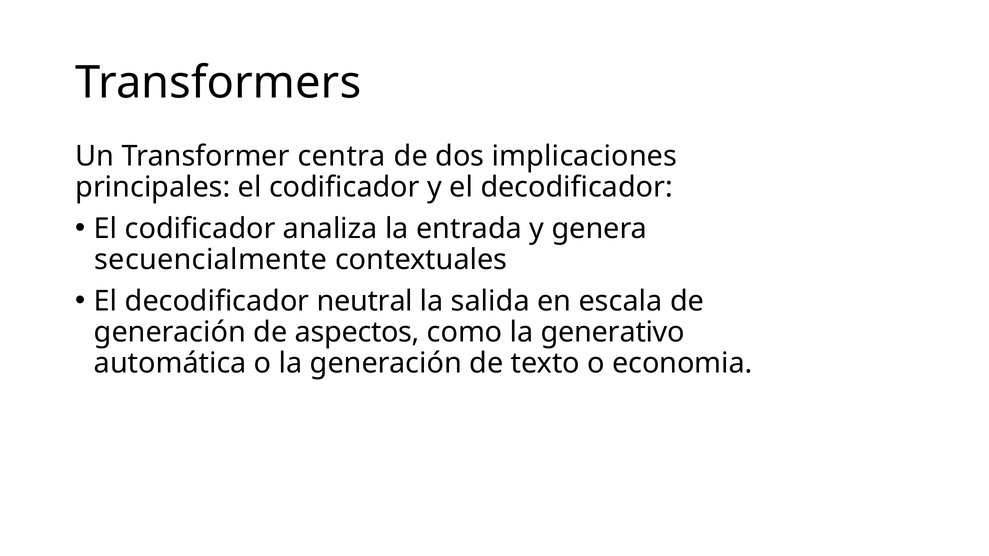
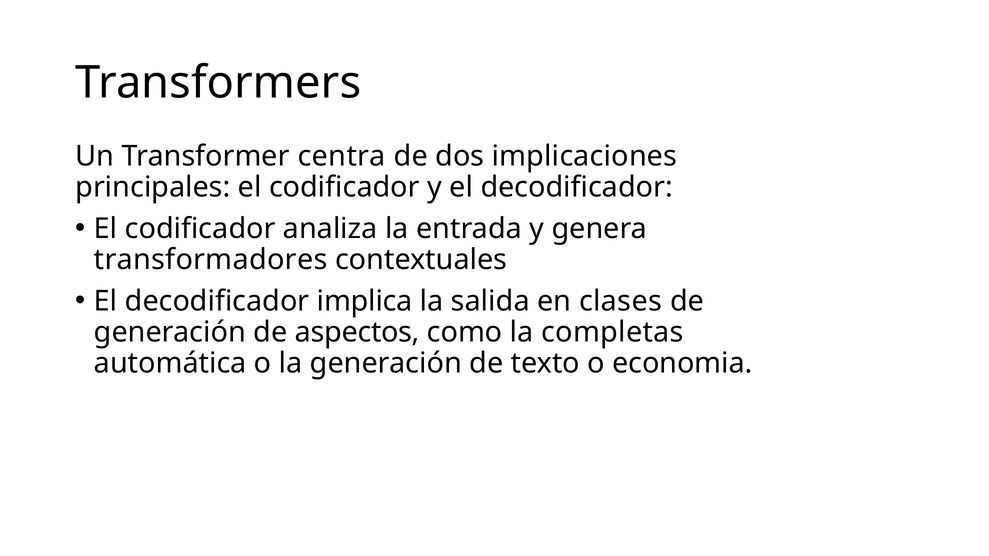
secuencialmente: secuencialmente -> transformadores
neutral: neutral -> implica
escala: escala -> clases
generativo: generativo -> completas
